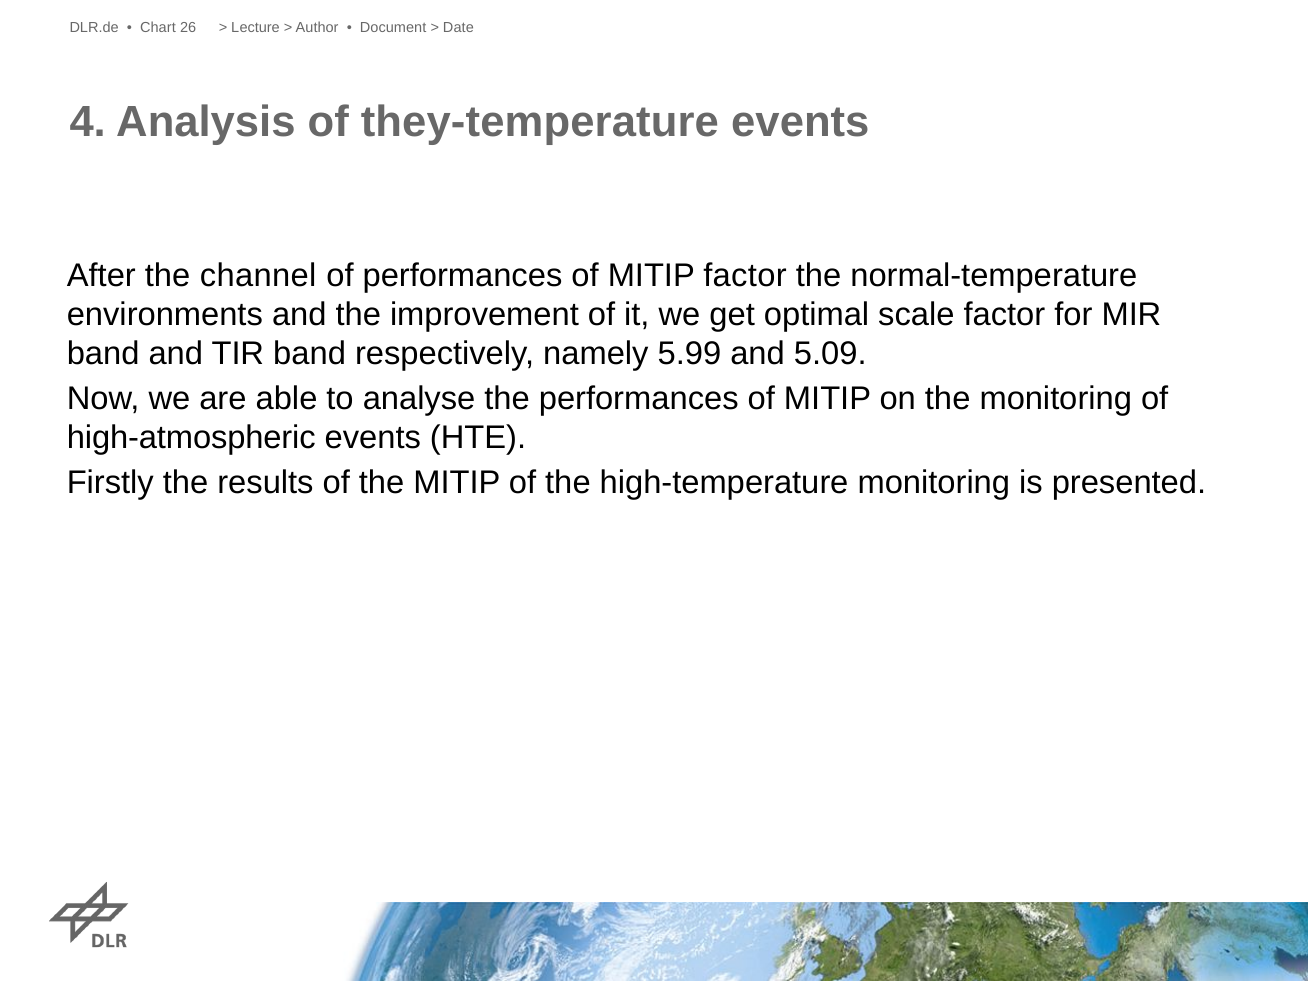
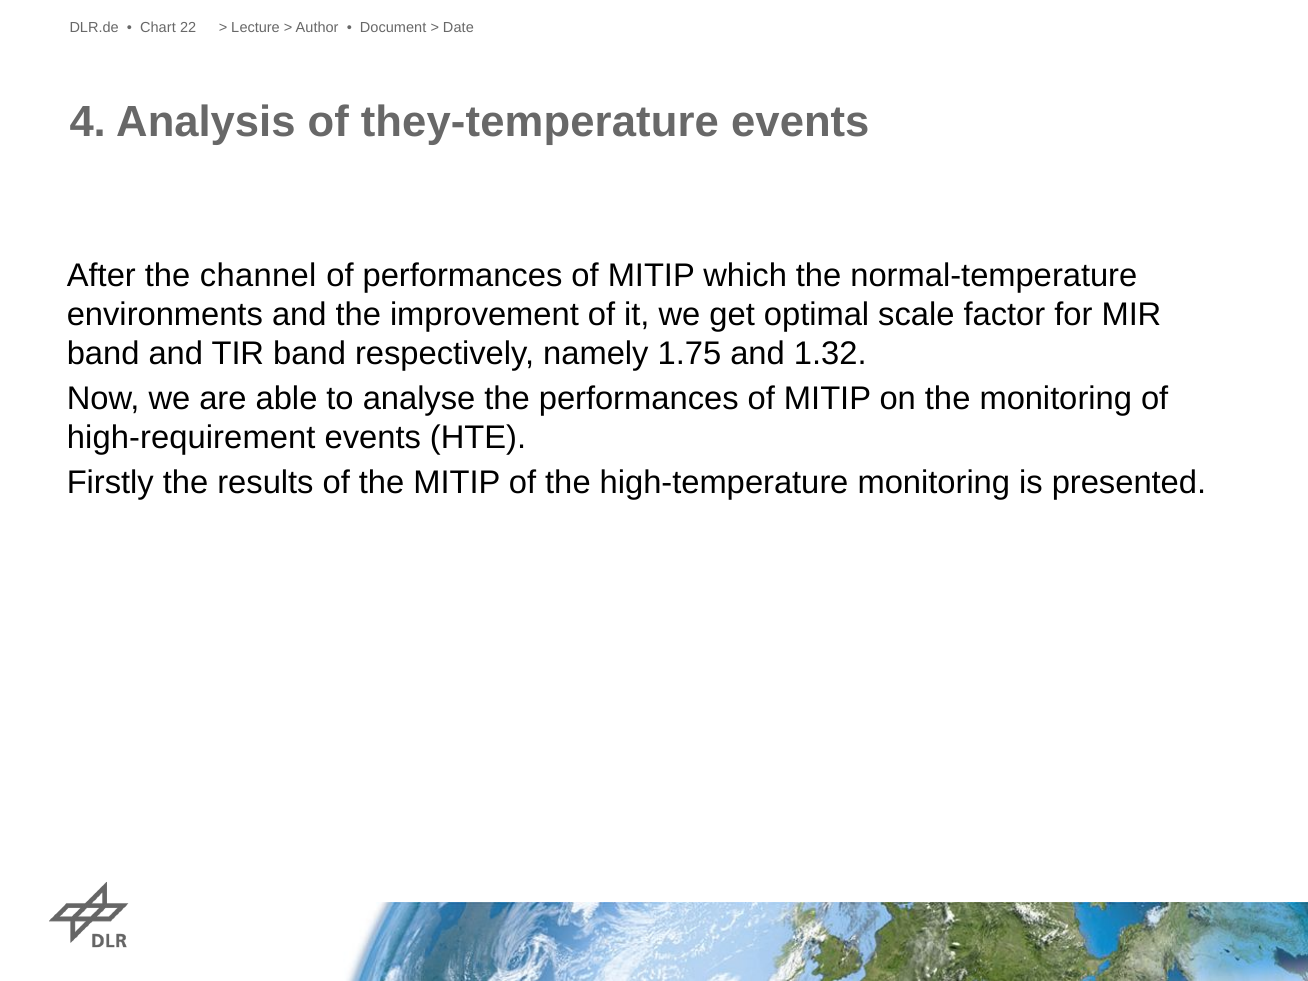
26: 26 -> 22
MITIP factor: factor -> which
5.99: 5.99 -> 1.75
5.09: 5.09 -> 1.32
high-atmospheric: high-atmospheric -> high-requirement
